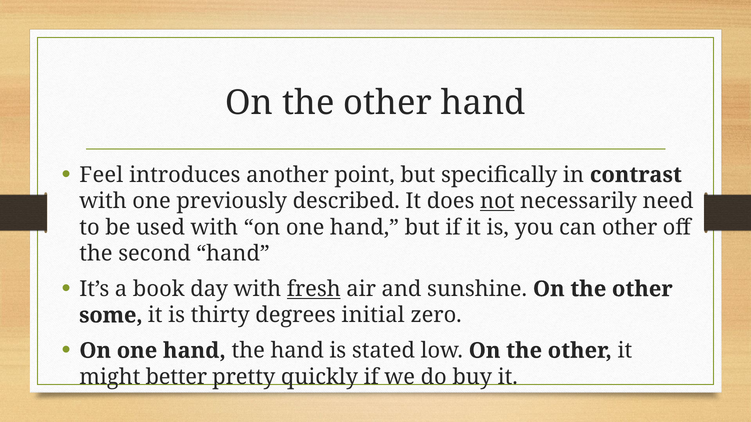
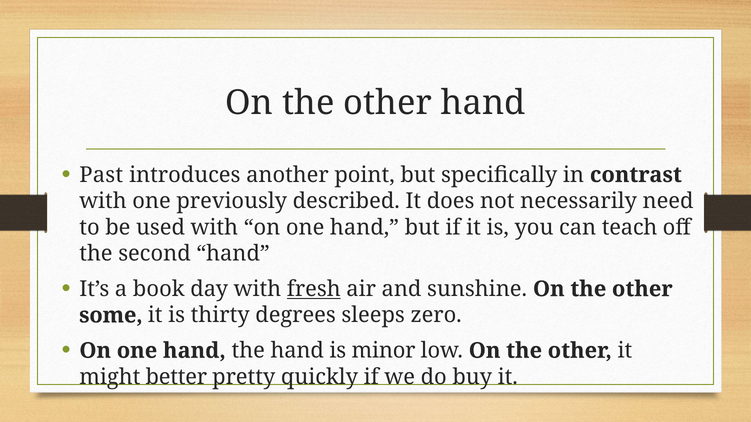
Feel: Feel -> Past
not underline: present -> none
can other: other -> teach
initial: initial -> sleeps
stated: stated -> minor
